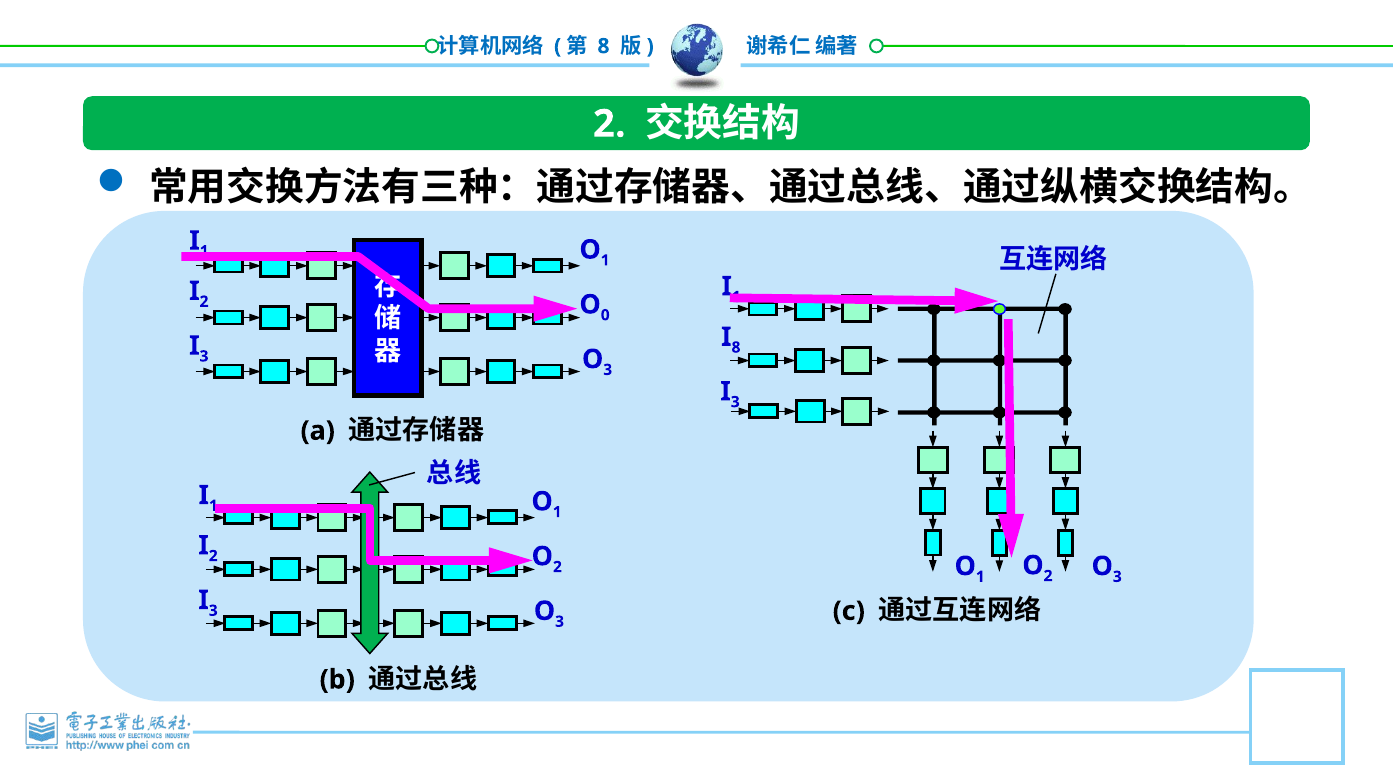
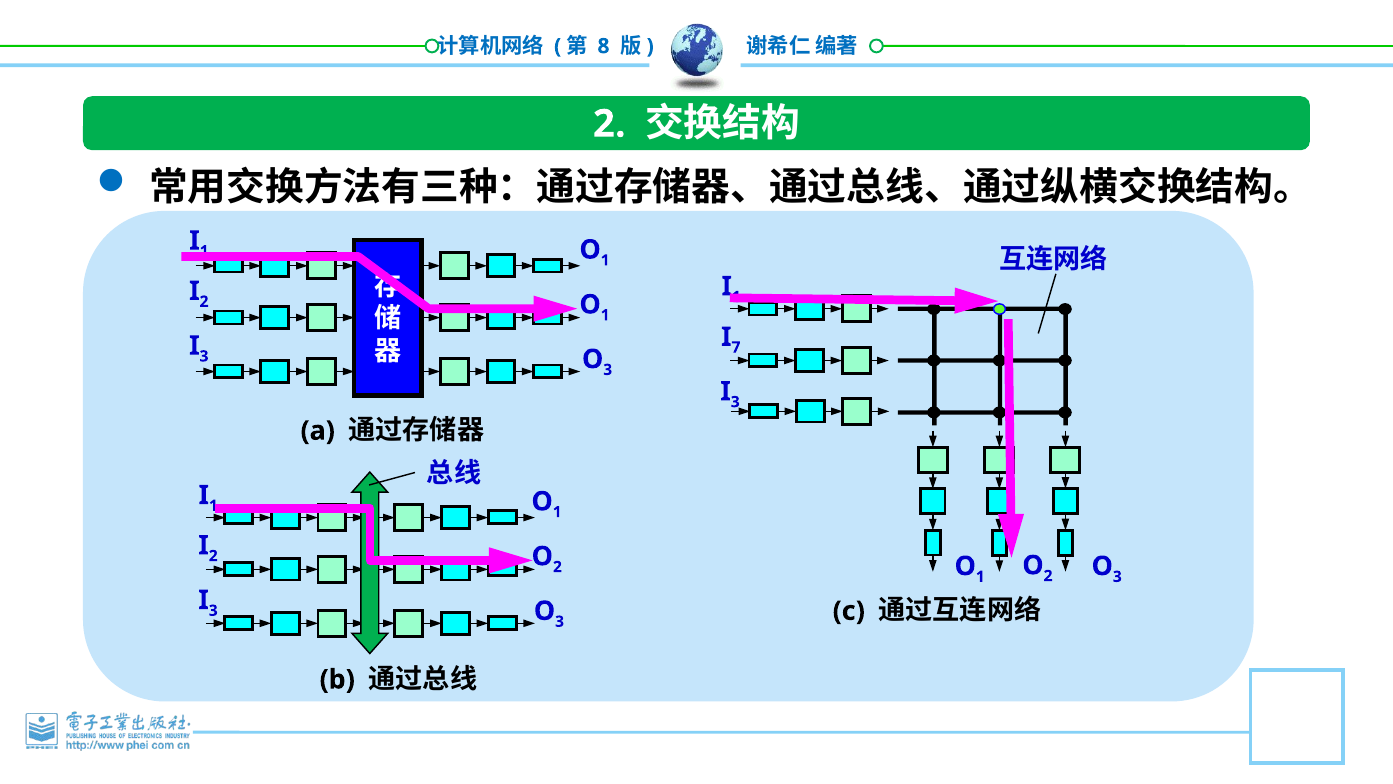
0 at (605, 315): 0 -> 1
8 at (736, 347): 8 -> 7
